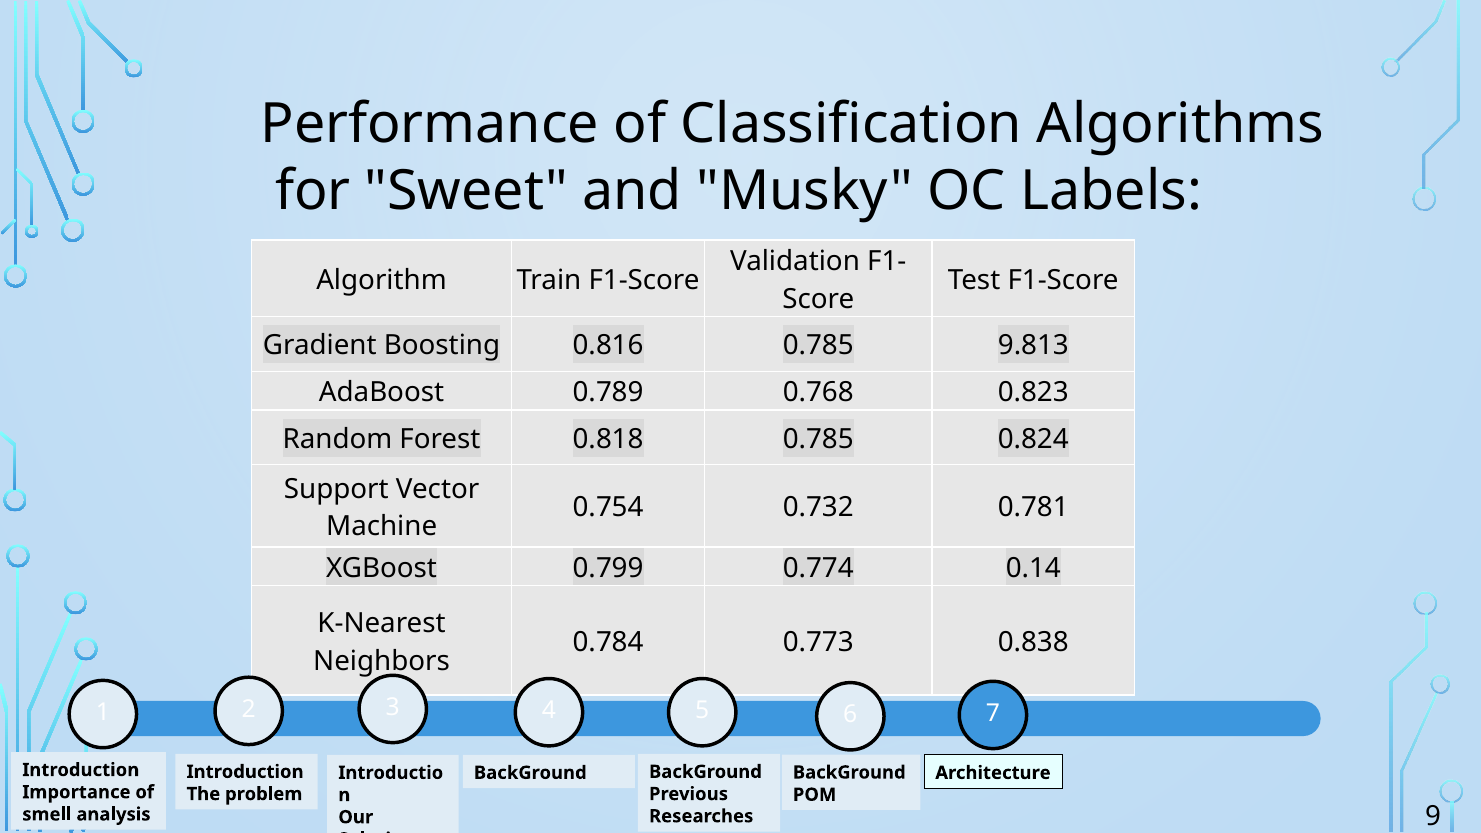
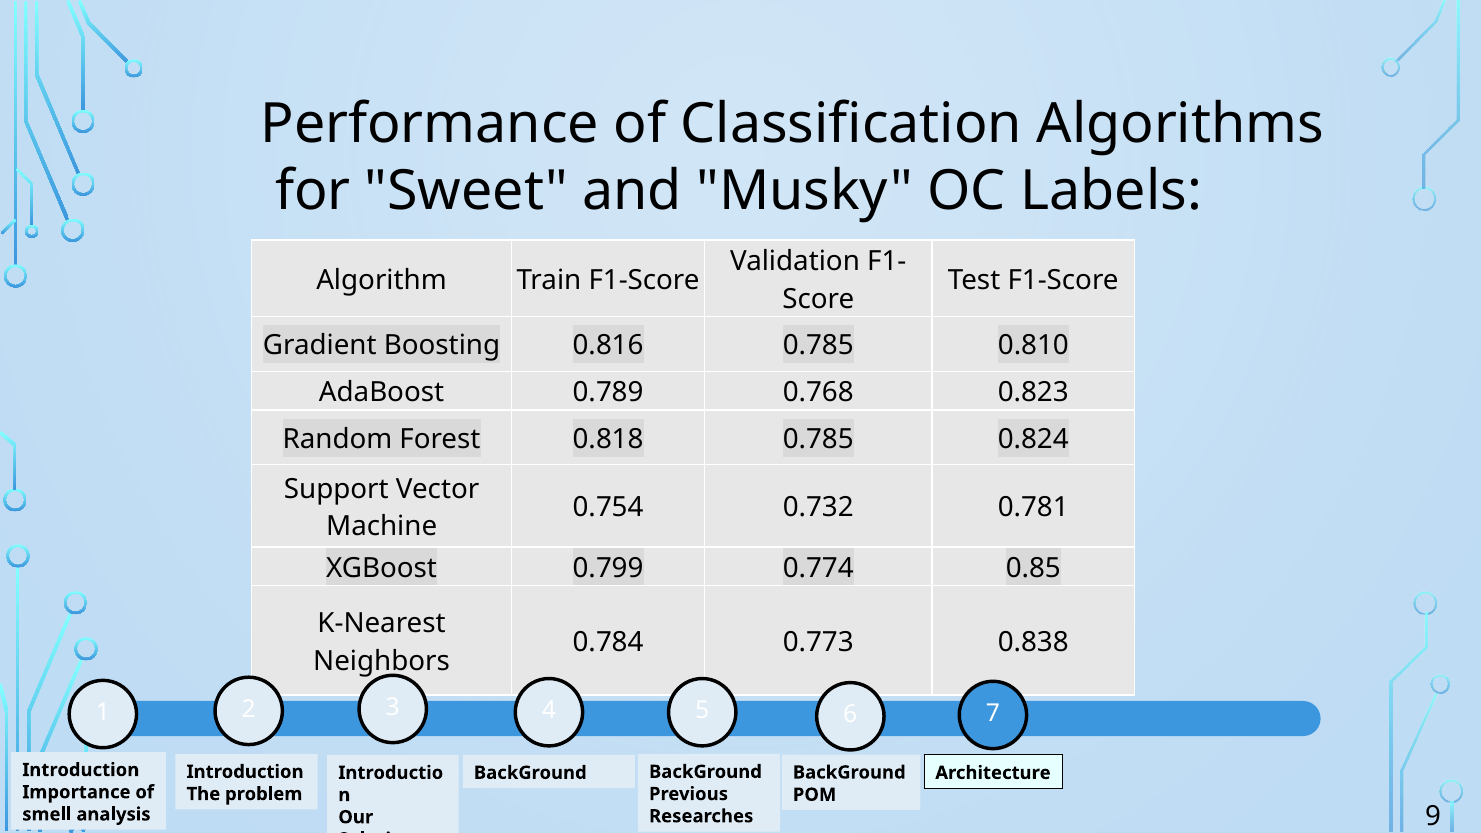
9.813: 9.813 -> 0.810
0.14: 0.14 -> 0.85
